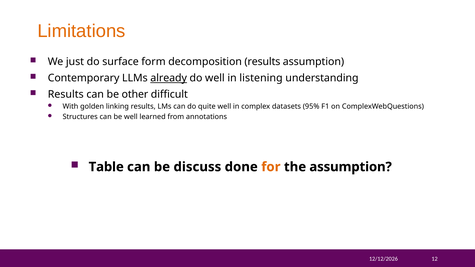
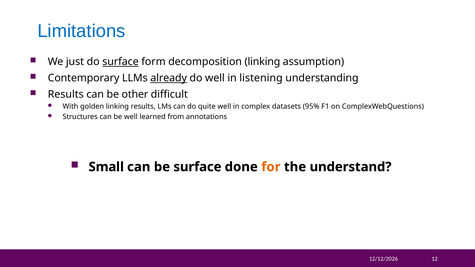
Limitations colour: orange -> blue
surface at (121, 62) underline: none -> present
decomposition results: results -> linking
Table: Table -> Small
be discuss: discuss -> surface
the assumption: assumption -> understand
